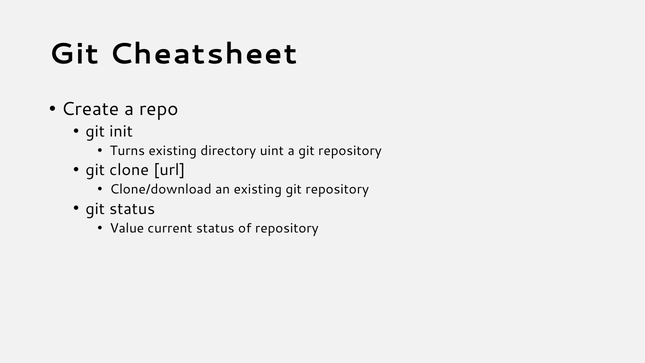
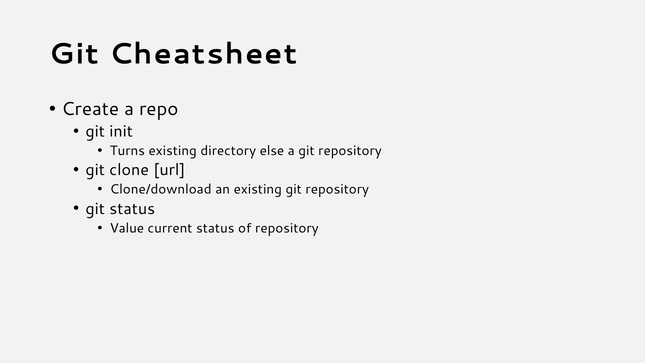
uint: uint -> else
